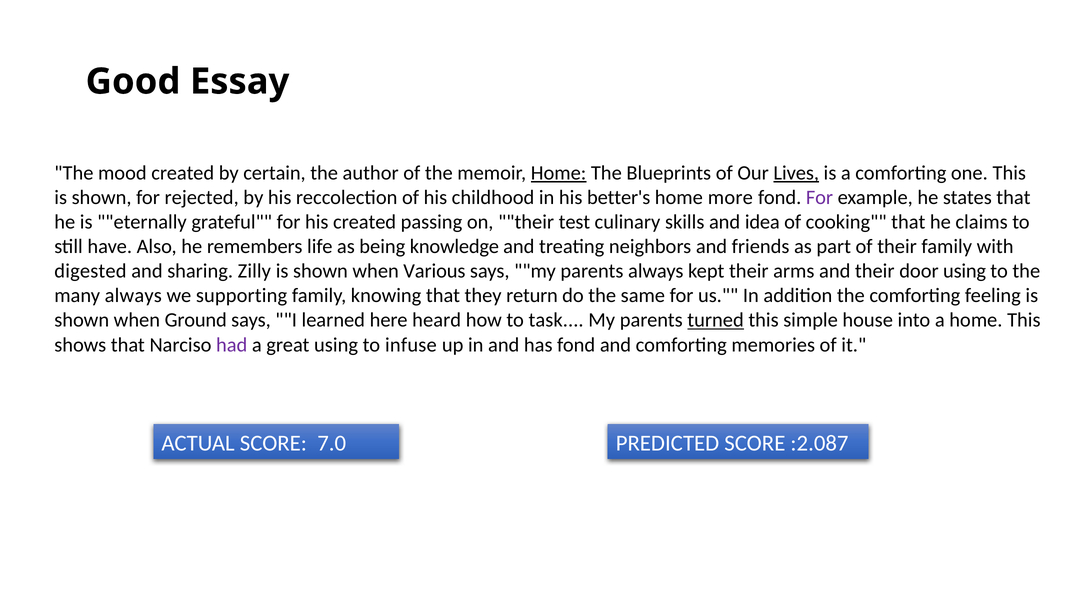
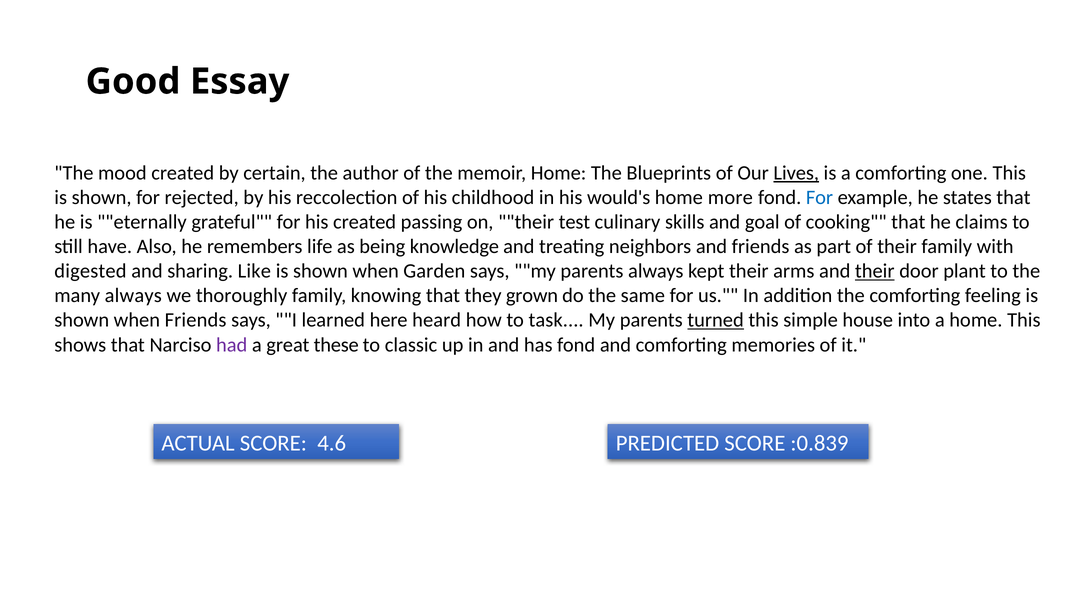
Home at (559, 173) underline: present -> none
better's: better's -> would's
For at (819, 197) colour: purple -> blue
idea: idea -> goal
Zilly: Zilly -> Like
Various: Various -> Garden
their at (875, 271) underline: none -> present
door using: using -> plant
supporting: supporting -> thoroughly
return: return -> grown
when Ground: Ground -> Friends
great using: using -> these
infuse: infuse -> classic
7.0: 7.0 -> 4.6
:2.087: :2.087 -> :0.839
